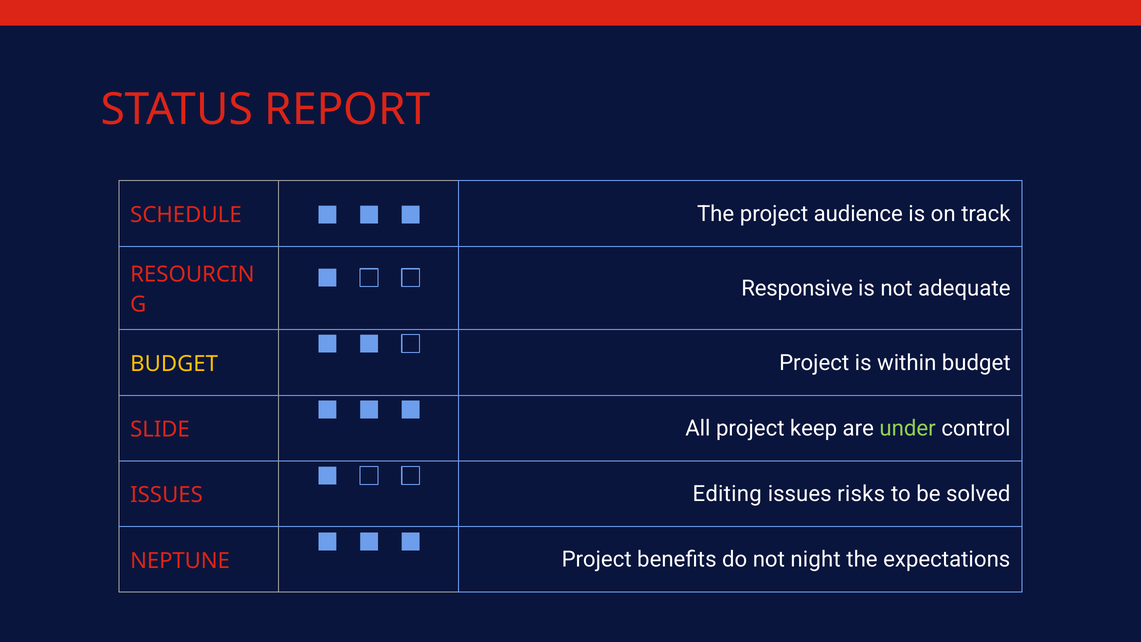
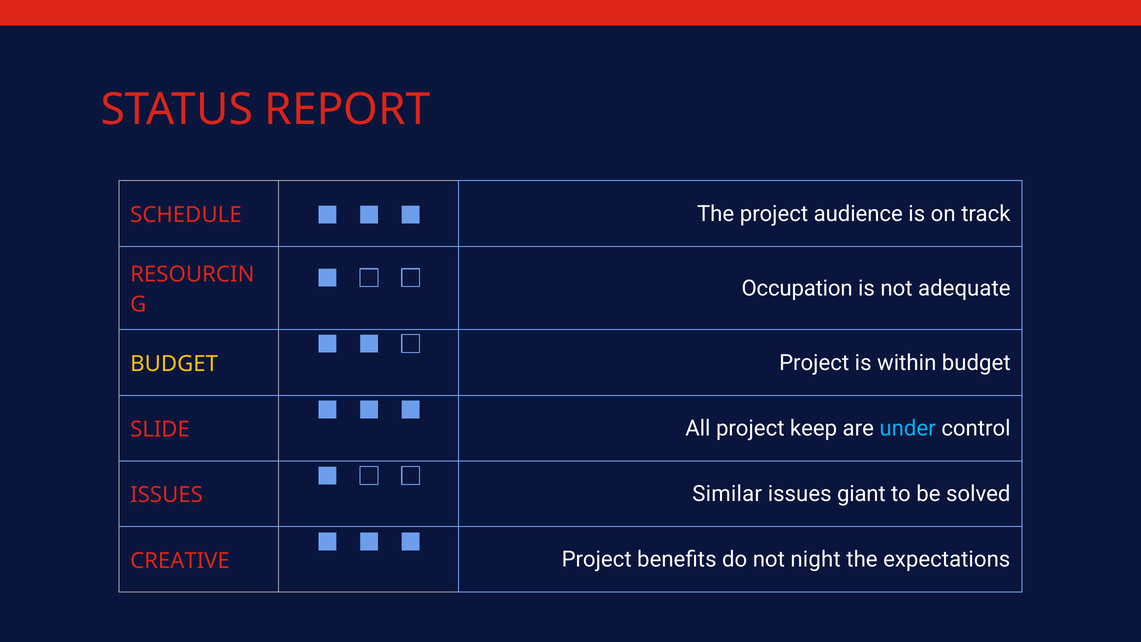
Responsive: Responsive -> Occupation
under colour: light green -> light blue
Editing: Editing -> Similar
risks: risks -> giant
NEPTUNE: NEPTUNE -> CREATIVE
